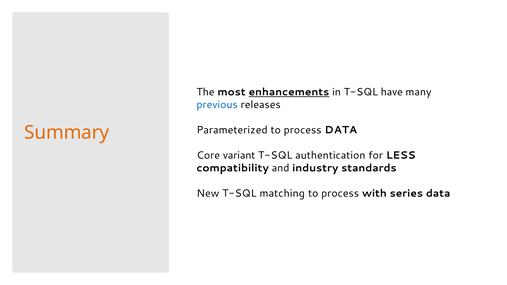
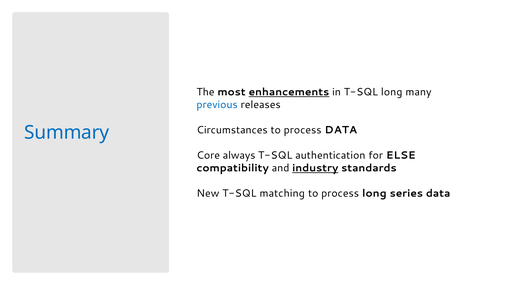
T-SQL have: have -> long
Parameterized: Parameterized -> Circumstances
Summary colour: orange -> blue
variant: variant -> always
LESS: LESS -> ELSE
industry underline: none -> present
process with: with -> long
